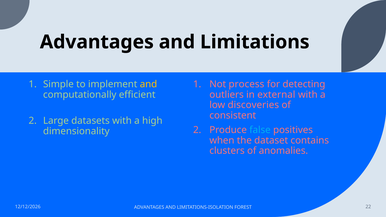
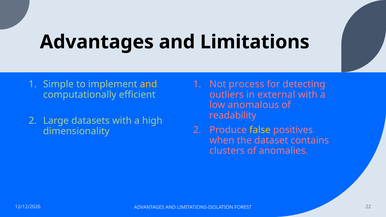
discoveries: discoveries -> anomalous
consistent: consistent -> readability
false colour: light blue -> yellow
